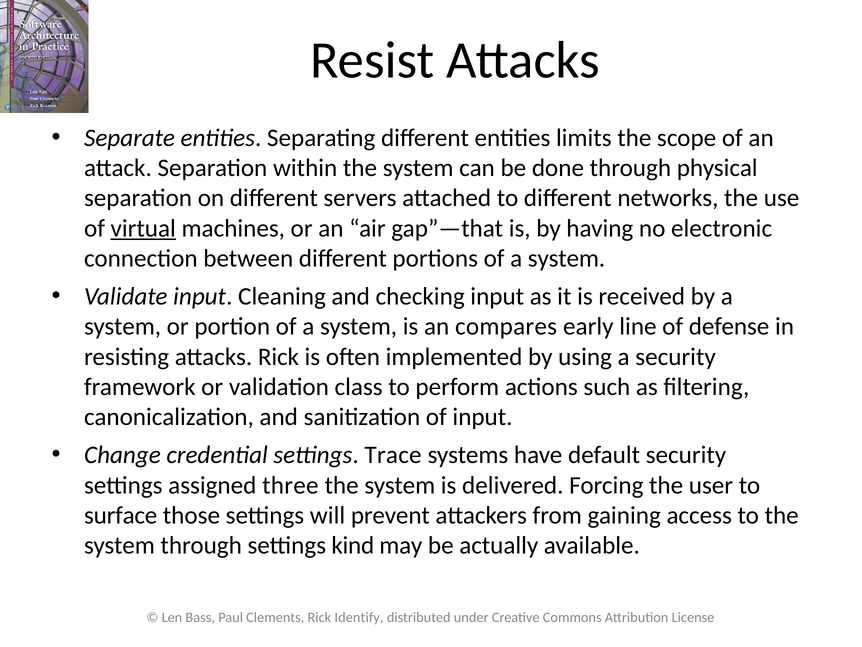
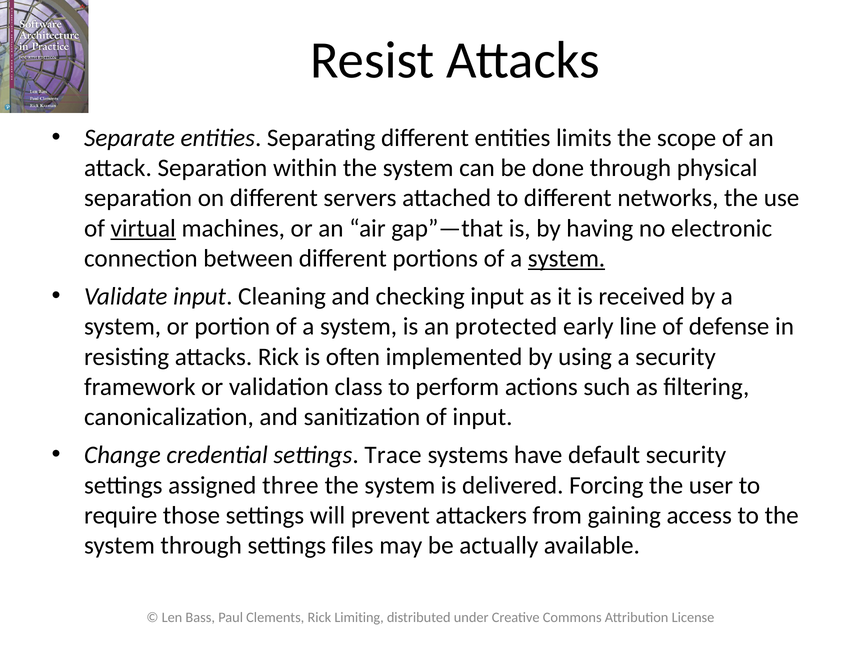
system at (566, 258) underline: none -> present
compares: compares -> protected
surface: surface -> require
kind: kind -> files
Identify: Identify -> Limiting
